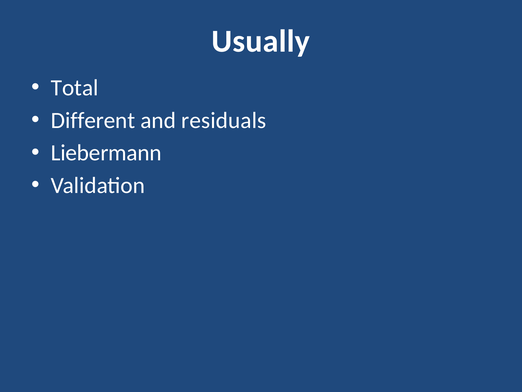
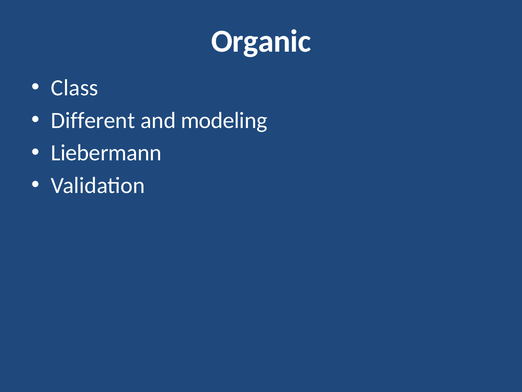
Usually: Usually -> Organic
Total: Total -> Class
residuals: residuals -> modeling
